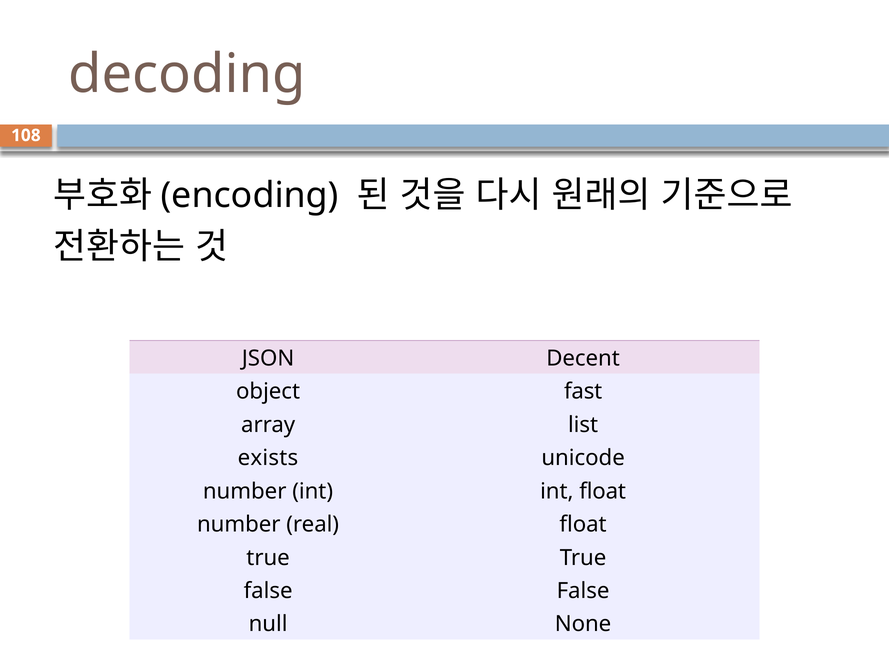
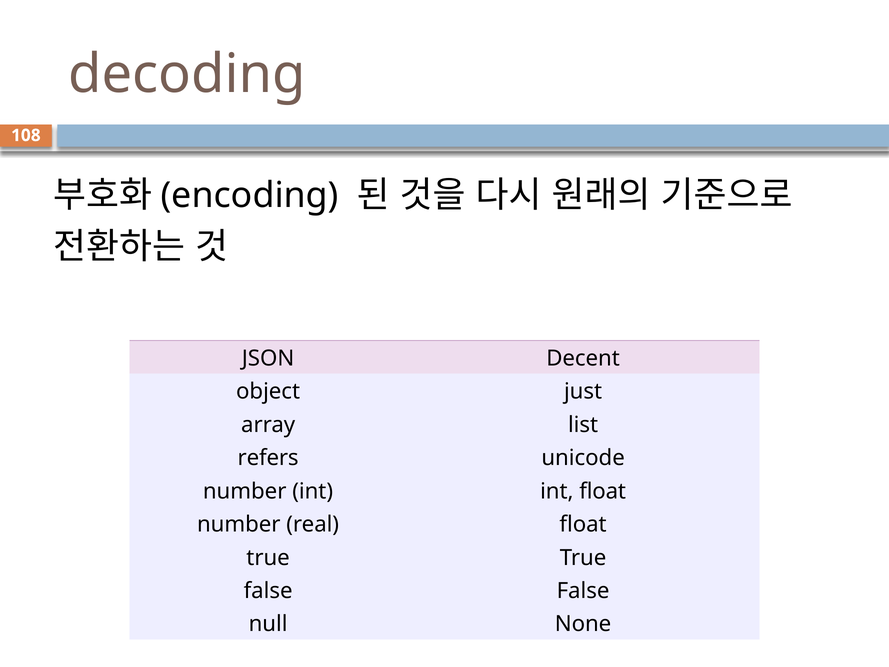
fast: fast -> just
exists: exists -> refers
